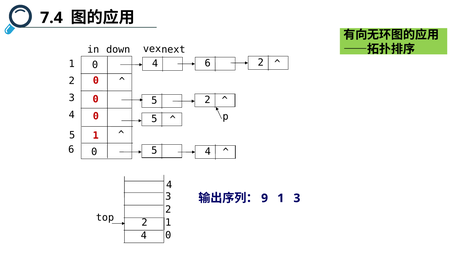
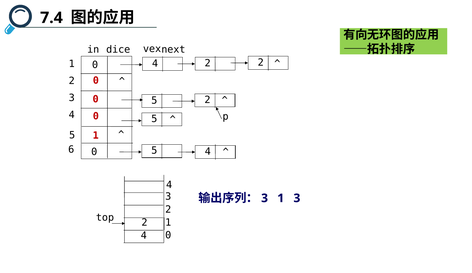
down: down -> dice
4 6: 6 -> 2
9 at (265, 198): 9 -> 3
